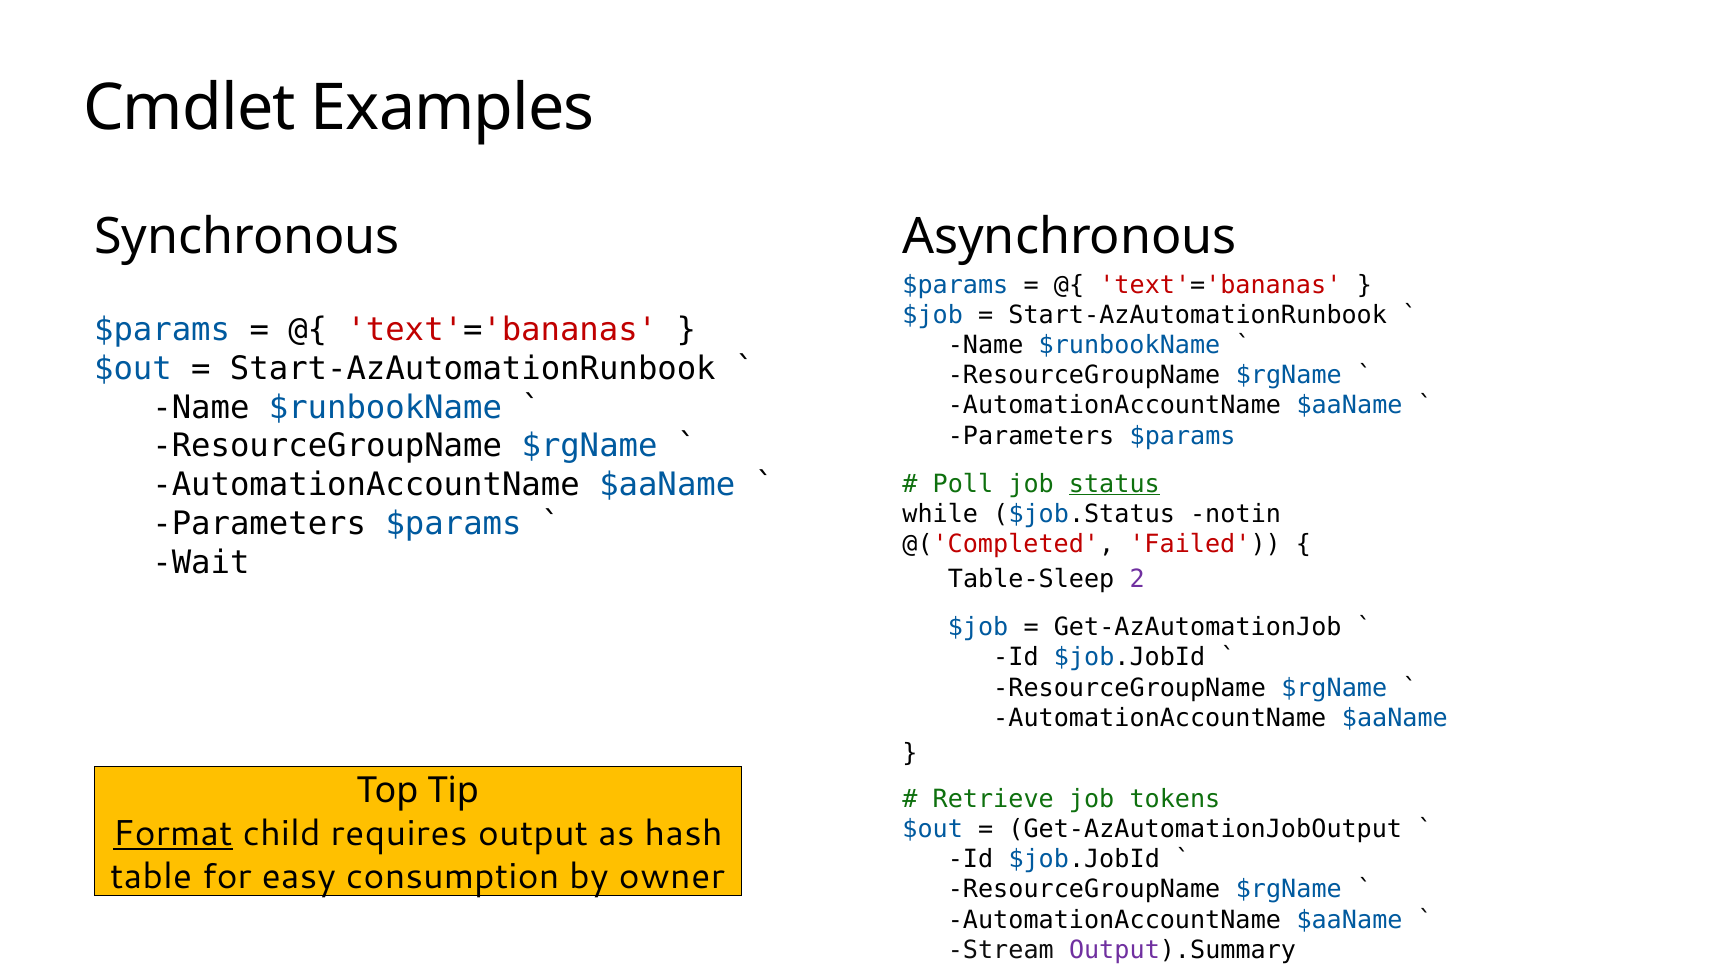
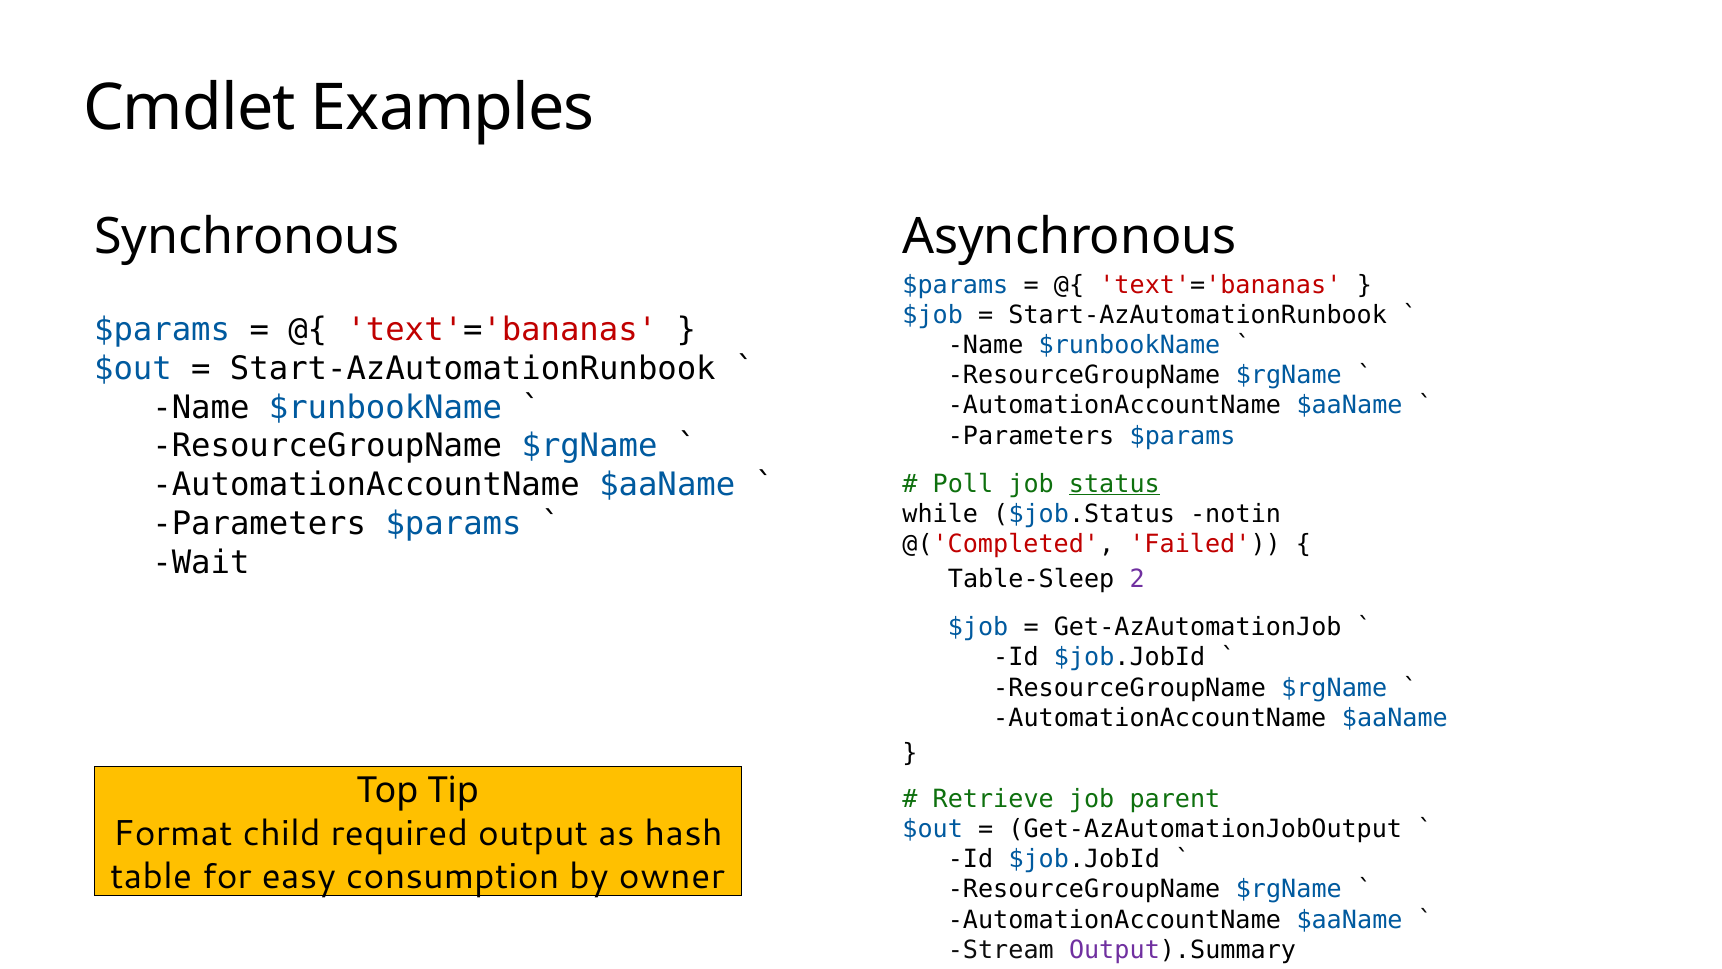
tokens: tokens -> parent
Format underline: present -> none
requires: requires -> required
